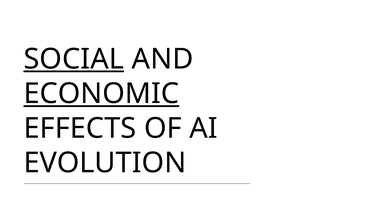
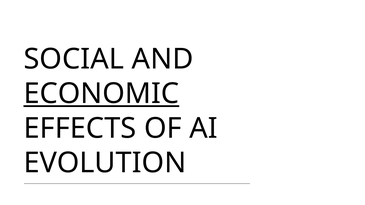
SOCIAL underline: present -> none
